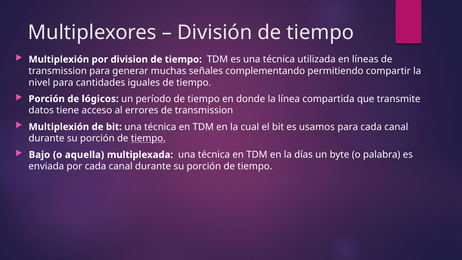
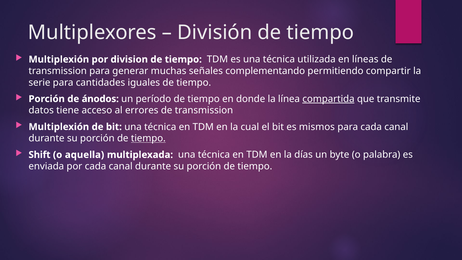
nivel: nivel -> serie
lógicos: lógicos -> ánodos
compartida underline: none -> present
usamos: usamos -> mismos
Bajo: Bajo -> Shift
